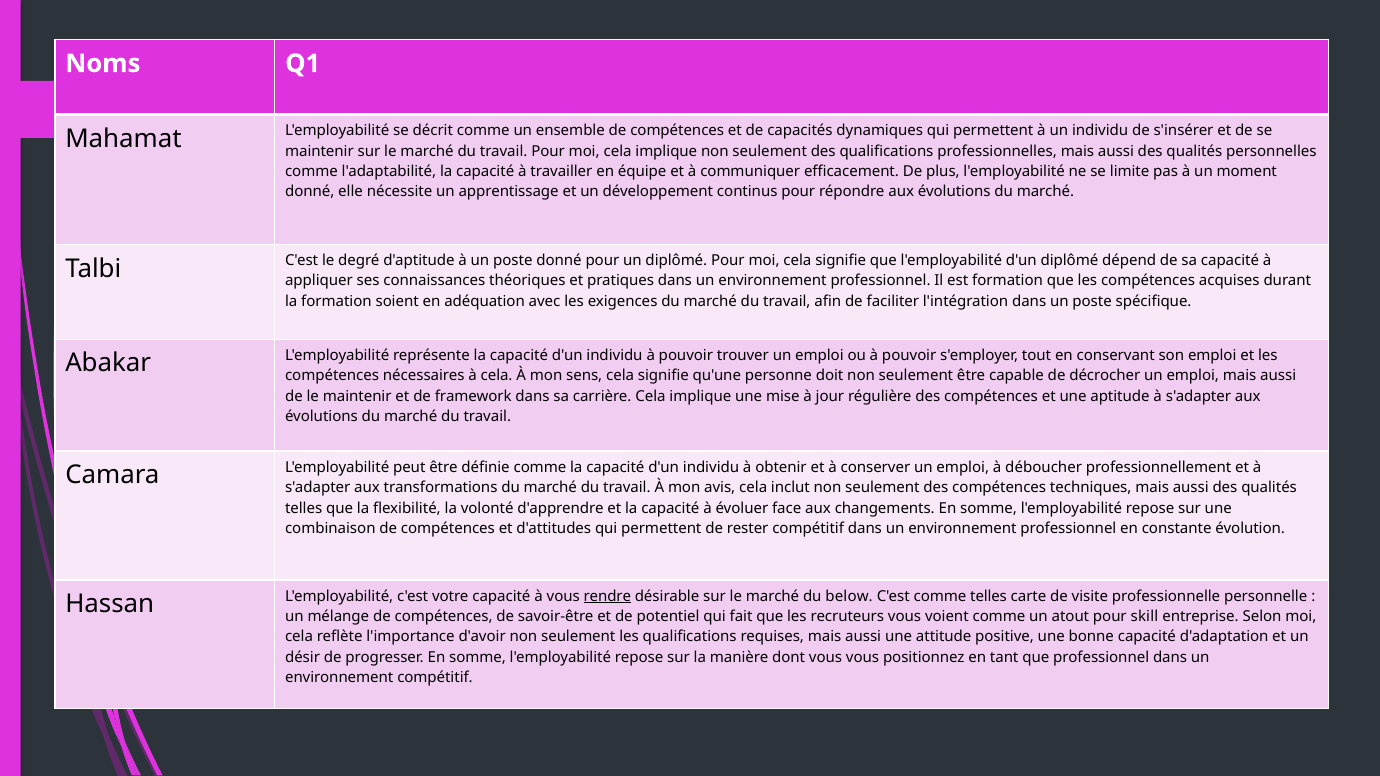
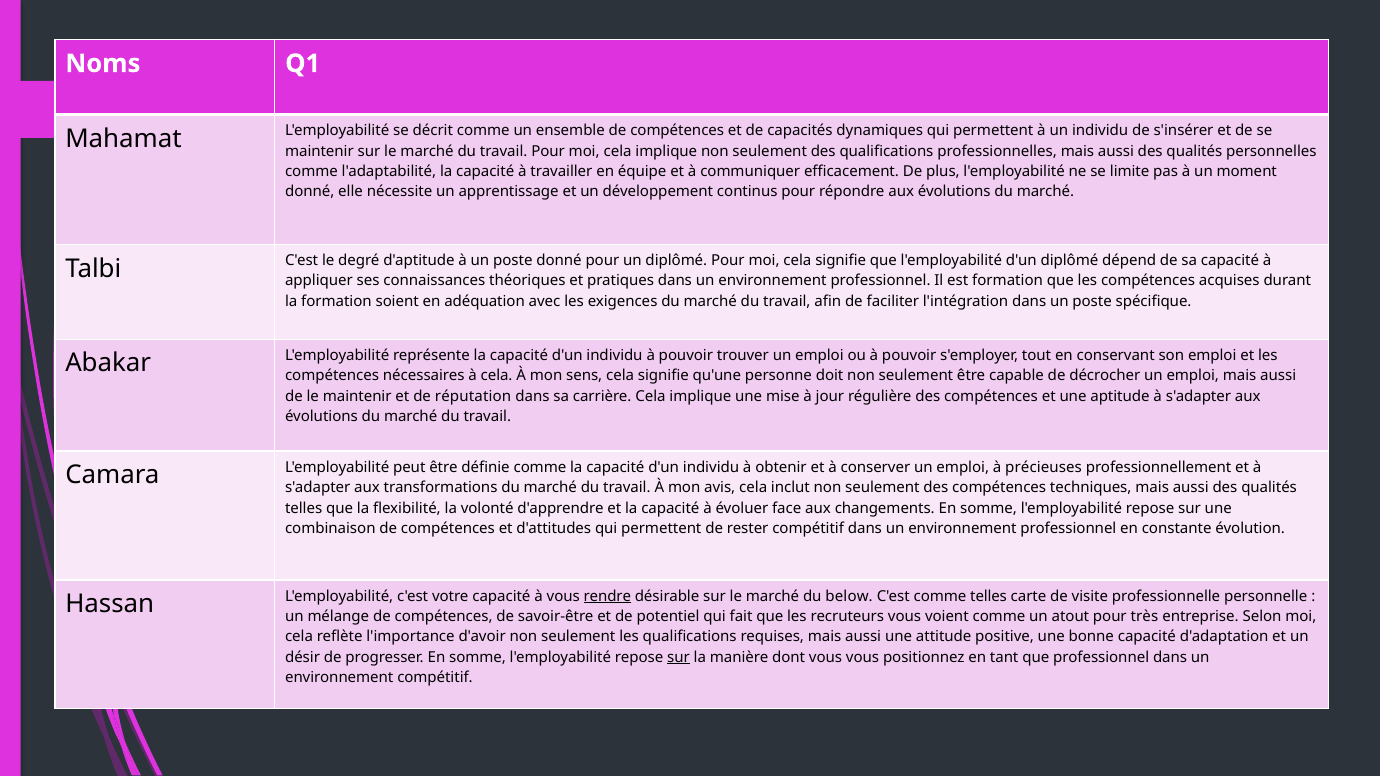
framework: framework -> réputation
déboucher: déboucher -> précieuses
skill: skill -> très
sur at (679, 658) underline: none -> present
